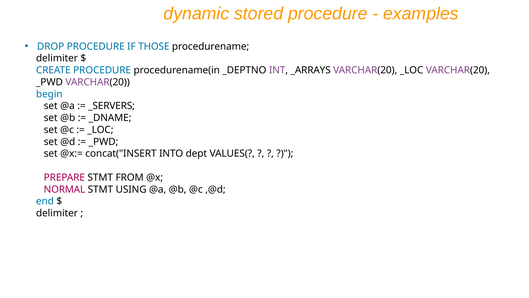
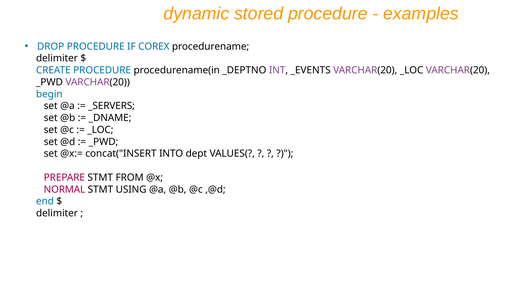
THOSE: THOSE -> COREX
_ARRAYS: _ARRAYS -> _EVENTS
